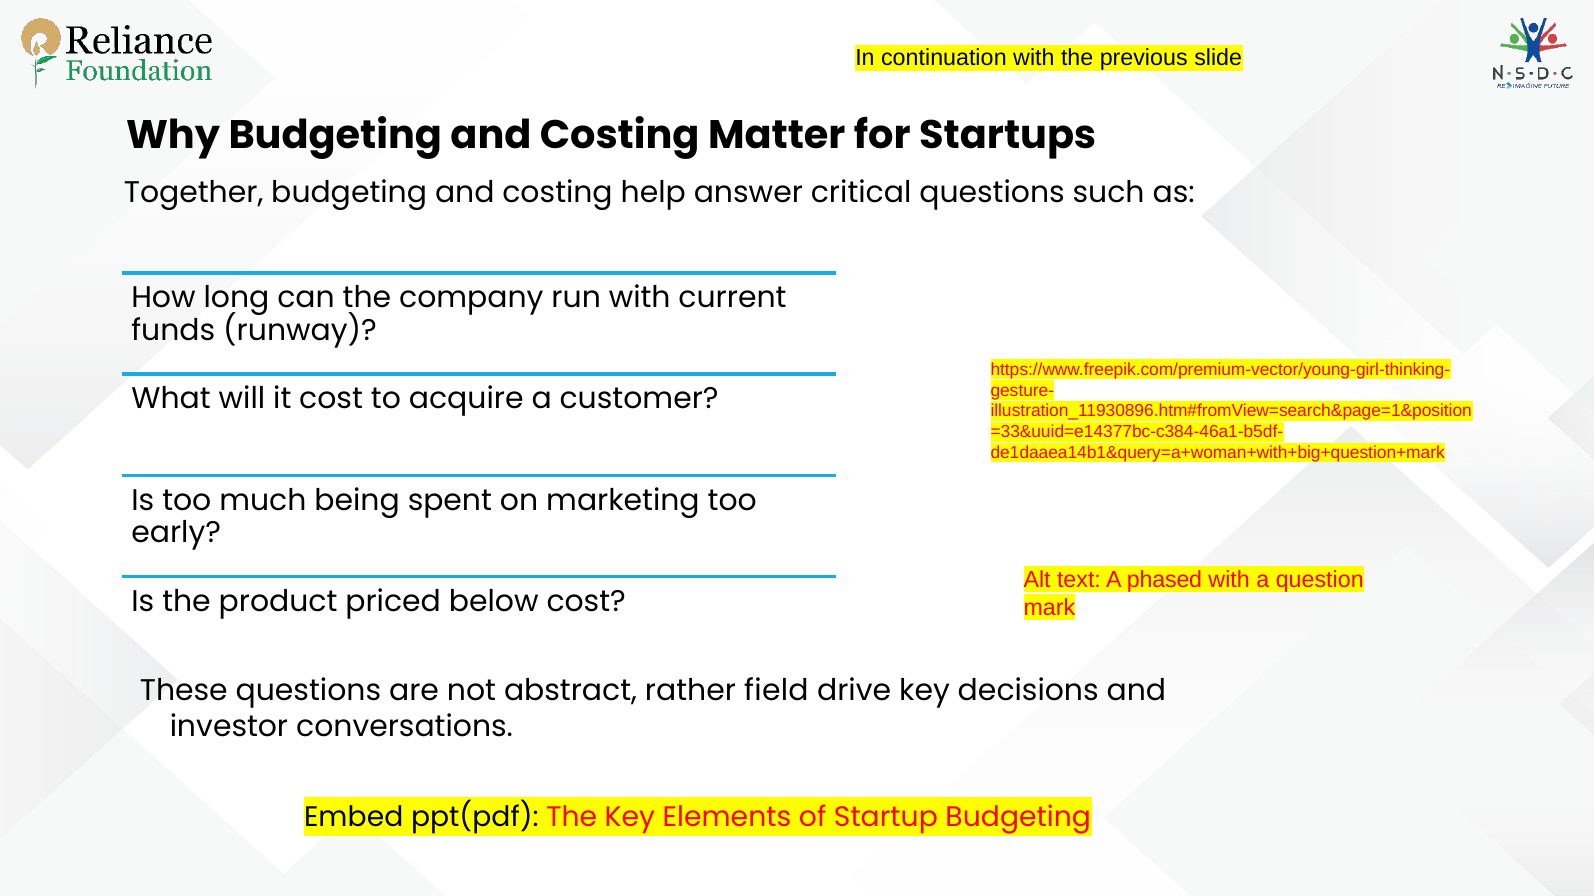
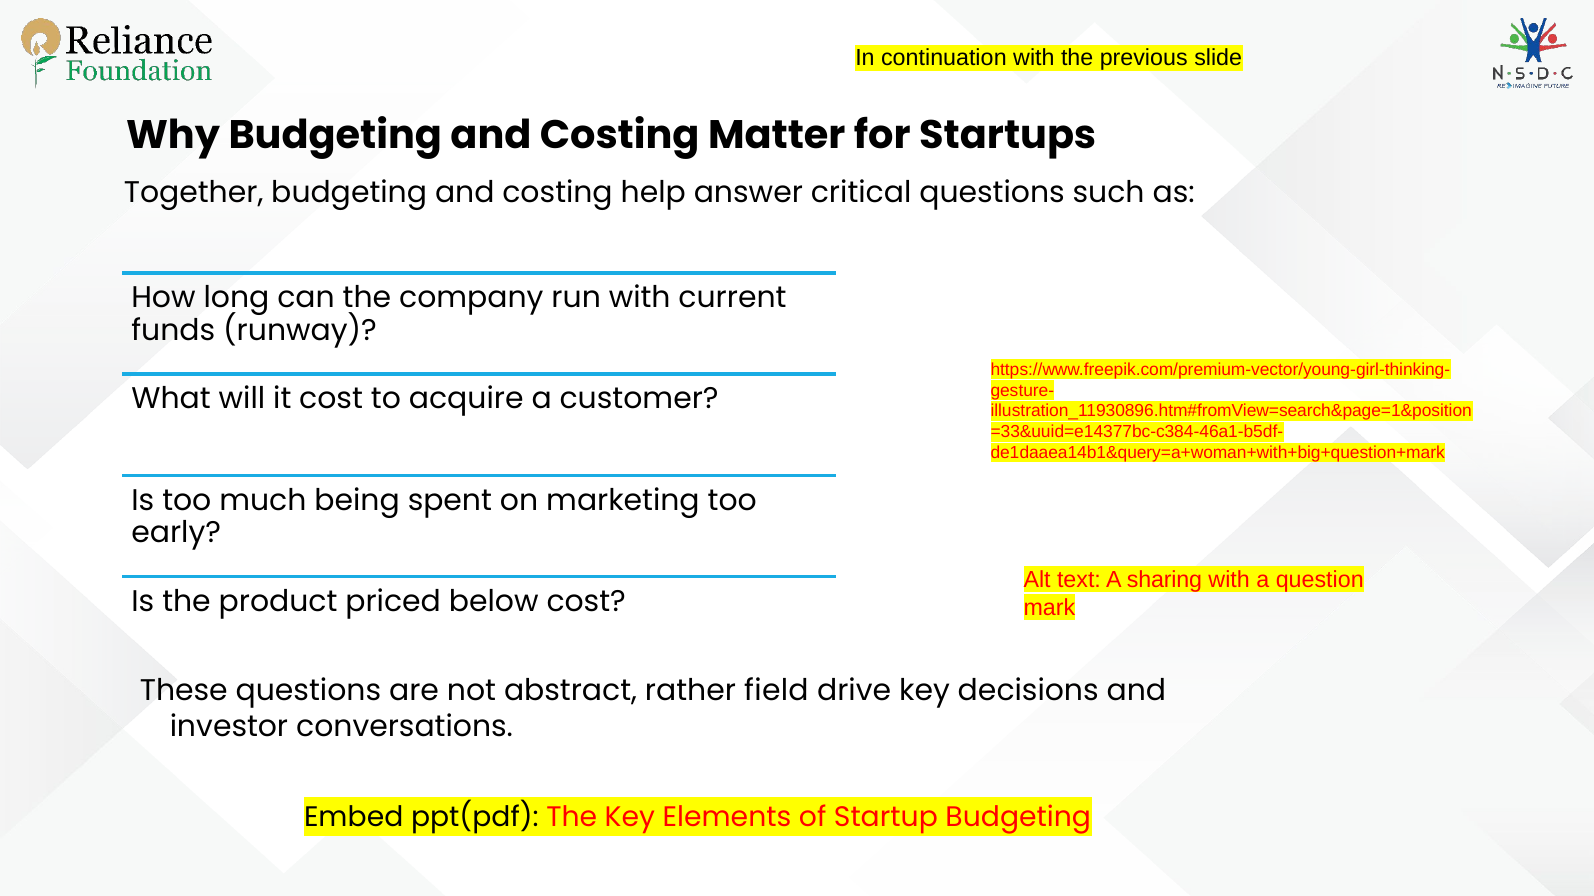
phased: phased -> sharing
